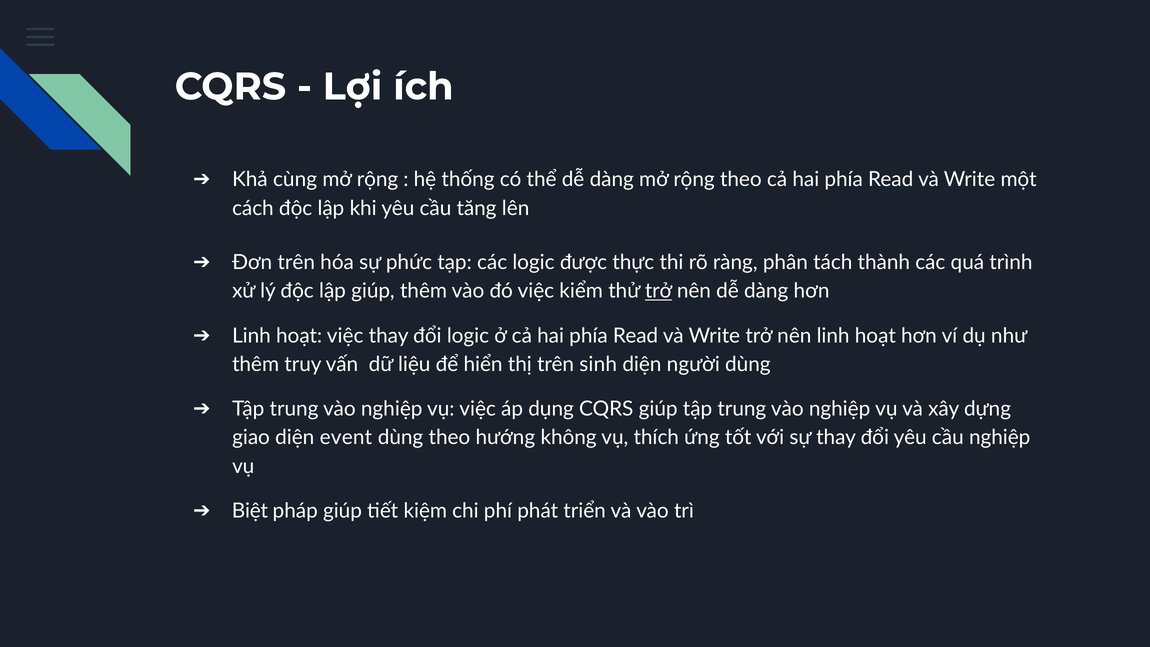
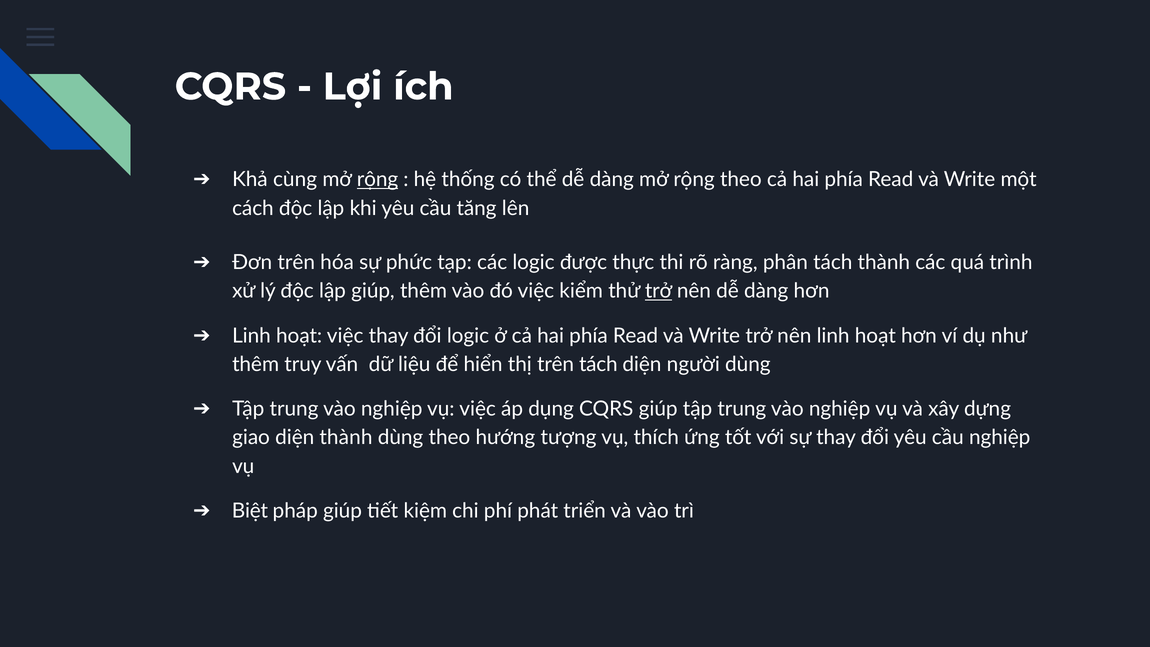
rộng at (377, 179) underline: none -> present
trên sinh: sinh -> tách
diện event: event -> thành
không: không -> tượng
